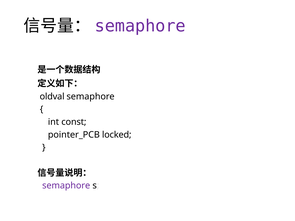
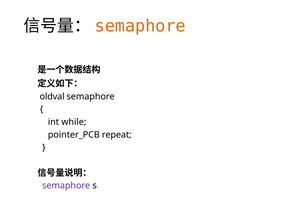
semaphore at (140, 26) colour: purple -> orange
const: const -> while
locked: locked -> repeat
